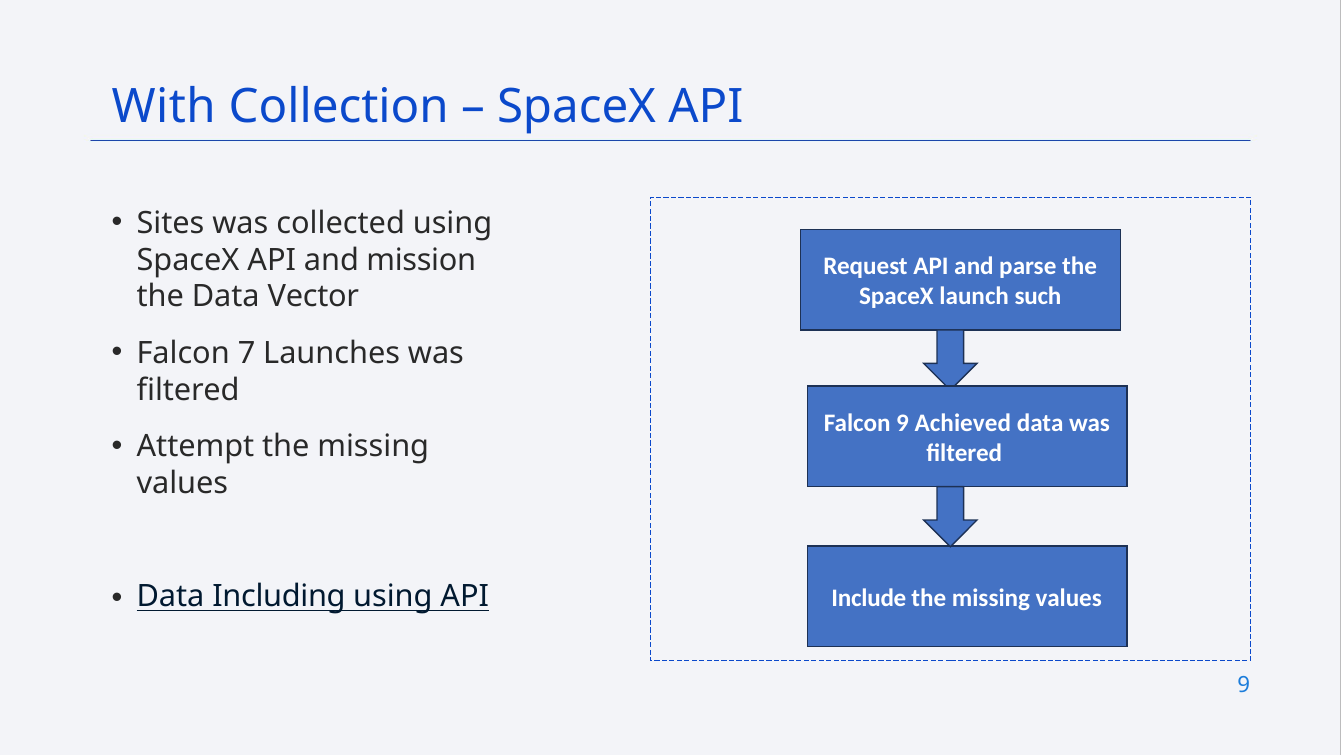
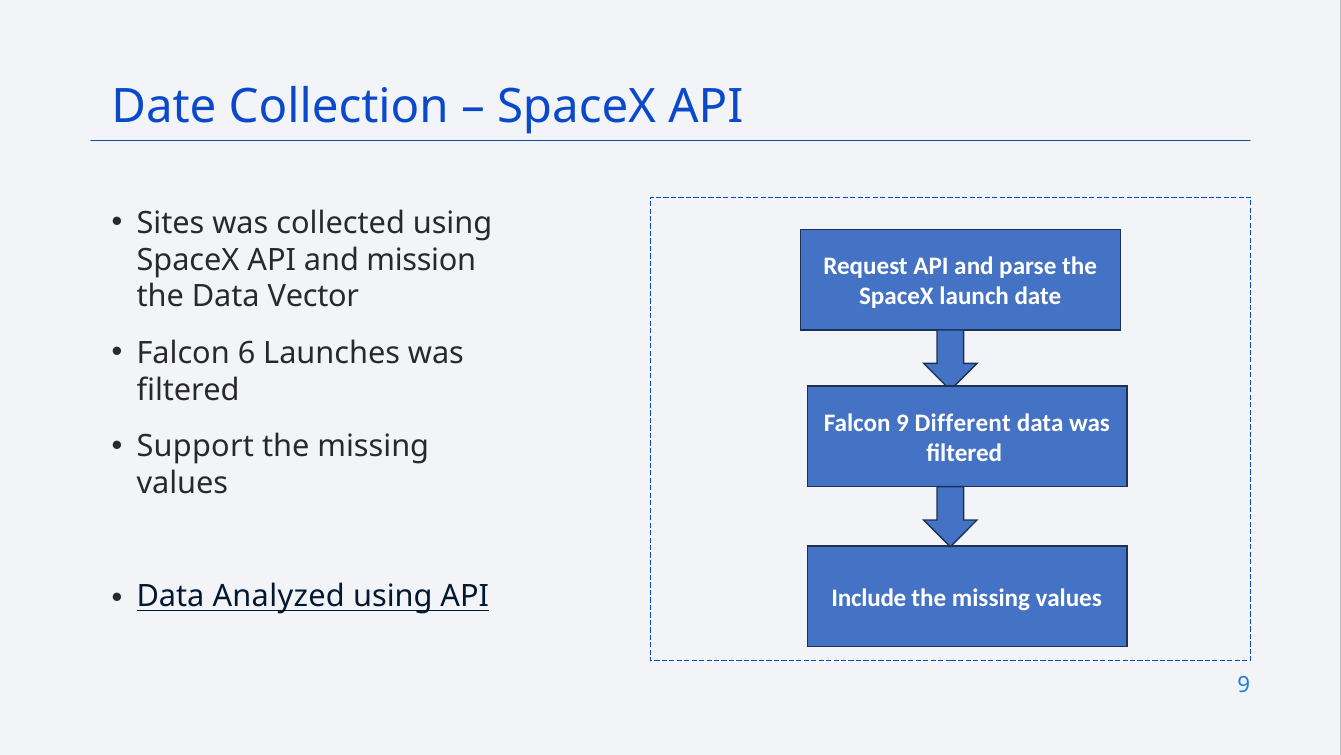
With at (164, 106): With -> Date
launch such: such -> date
7: 7 -> 6
Achieved: Achieved -> Different
Attempt: Attempt -> Support
Including: Including -> Analyzed
